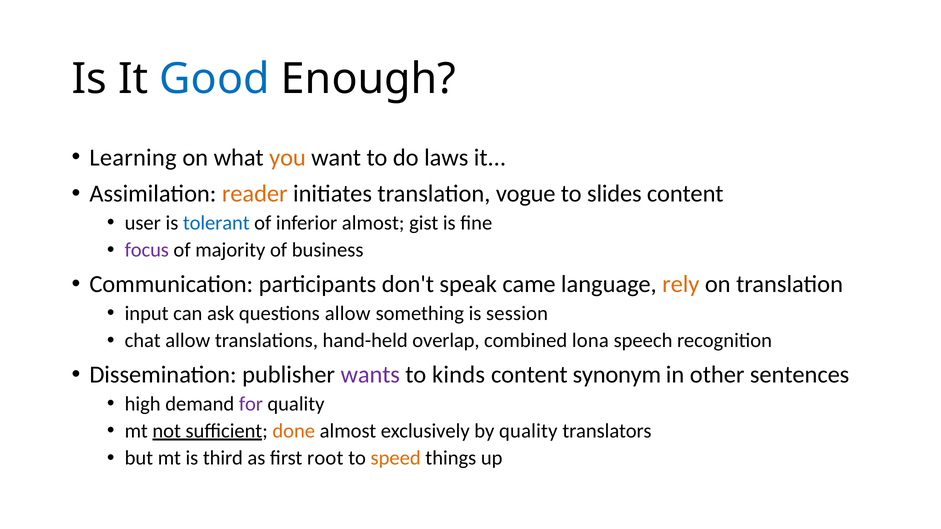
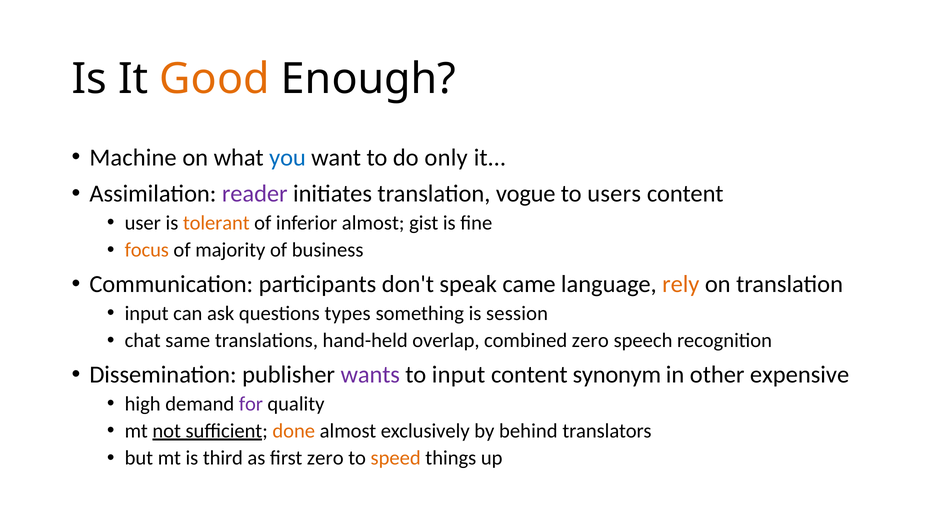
Good colour: blue -> orange
Learning: Learning -> Machine
you colour: orange -> blue
laws: laws -> only
reader colour: orange -> purple
slides: slides -> users
tolerant colour: blue -> orange
focus colour: purple -> orange
questions allow: allow -> types
chat allow: allow -> same
combined lona: lona -> zero
to kinds: kinds -> input
sentences: sentences -> expensive
by quality: quality -> behind
first root: root -> zero
